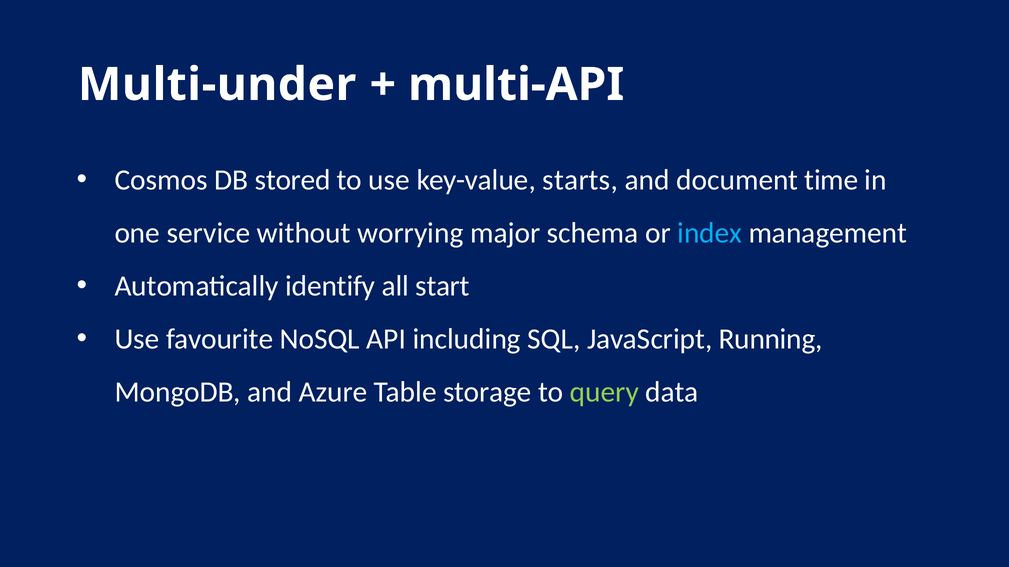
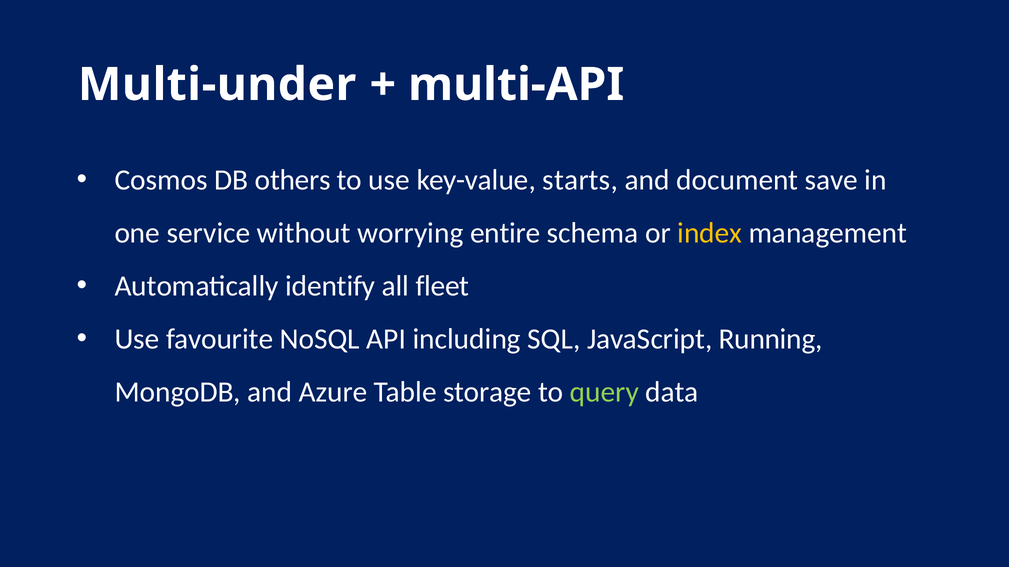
stored: stored -> others
time: time -> save
major: major -> entire
index colour: light blue -> yellow
start: start -> fleet
